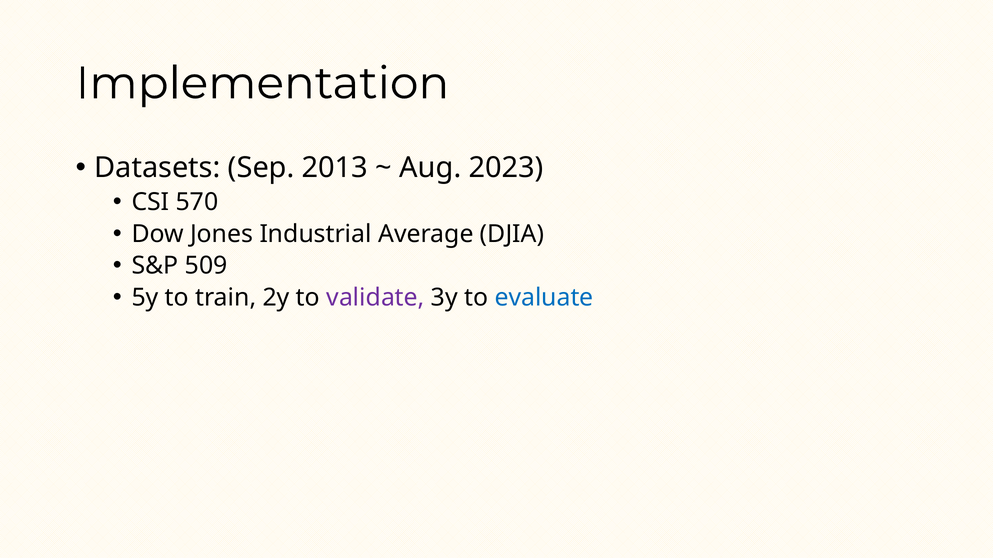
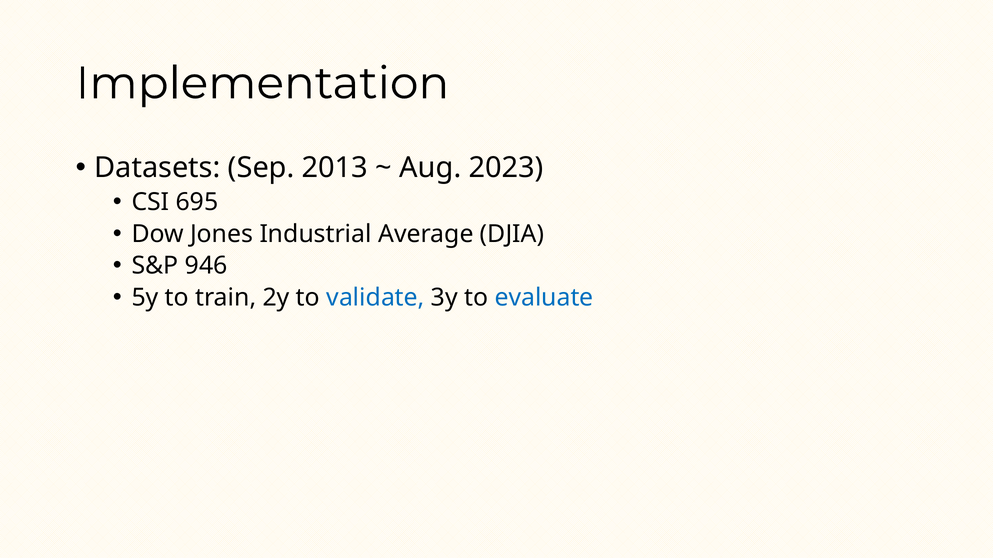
570: 570 -> 695
509: 509 -> 946
validate colour: purple -> blue
